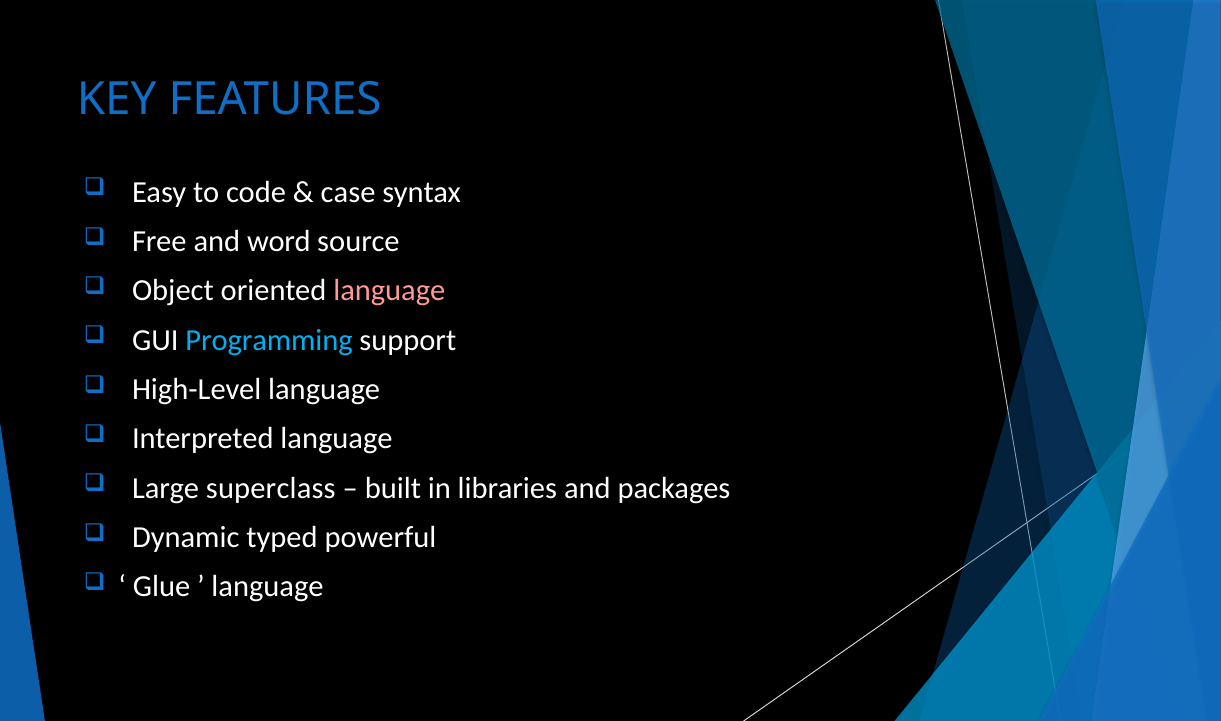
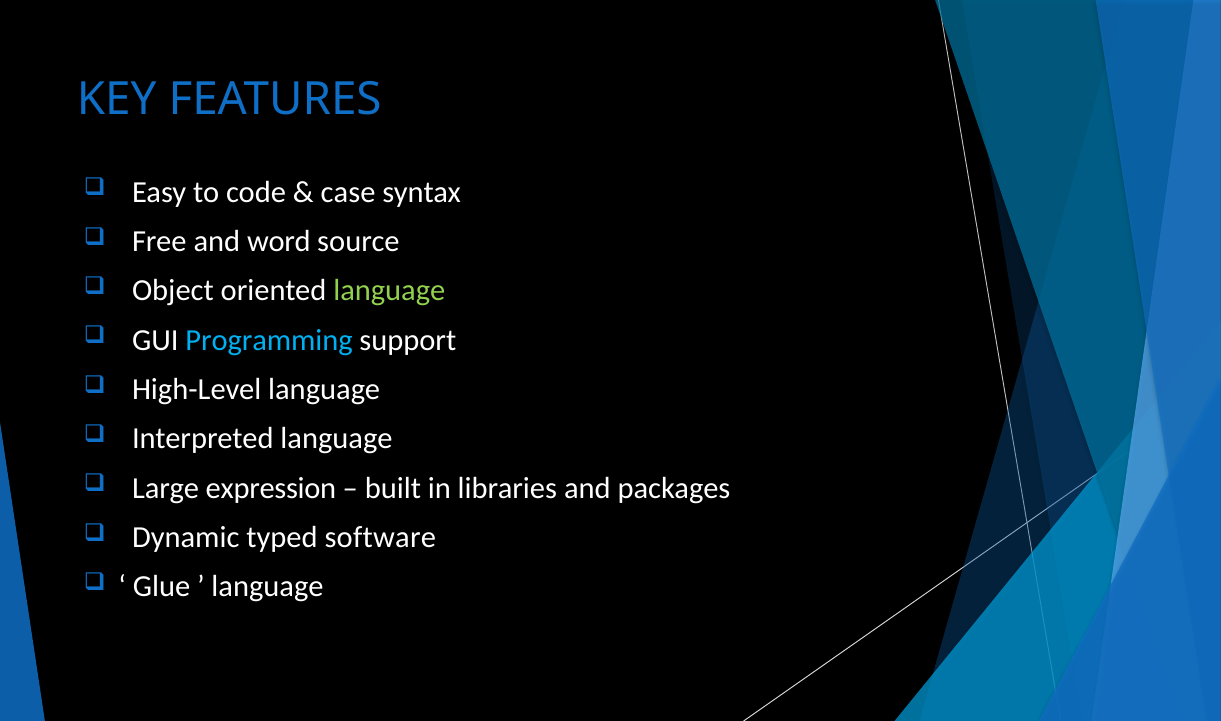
language at (389, 291) colour: pink -> light green
superclass: superclass -> expression
powerful: powerful -> software
